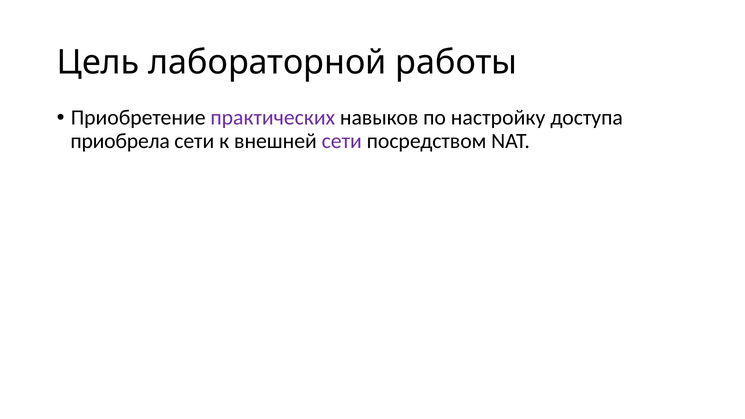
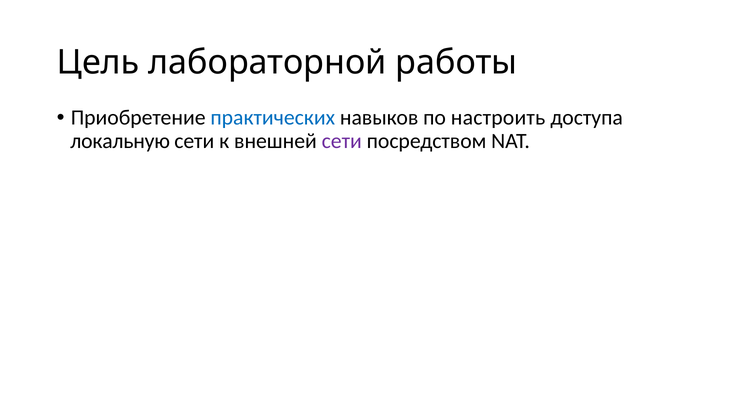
практических colour: purple -> blue
настройку: настройку -> настроить
приобрела: приобрела -> локальную
